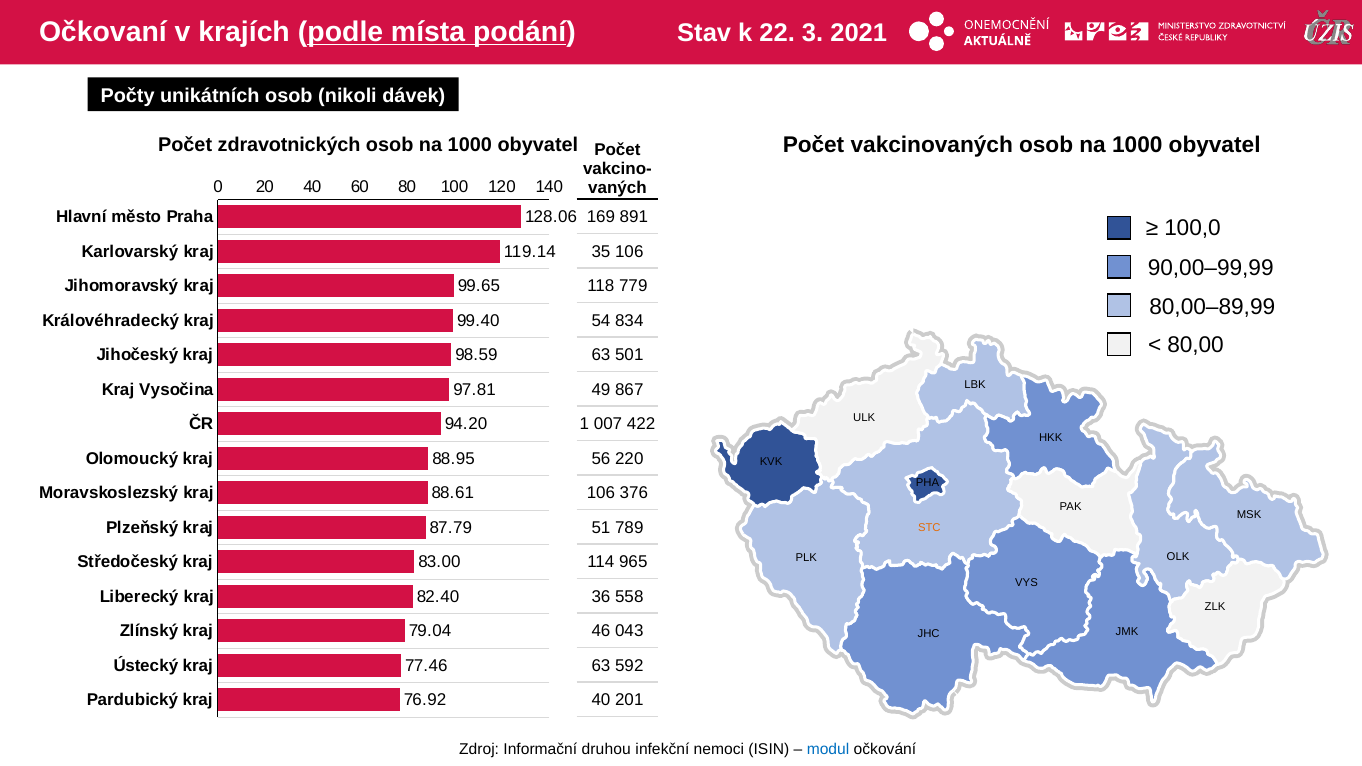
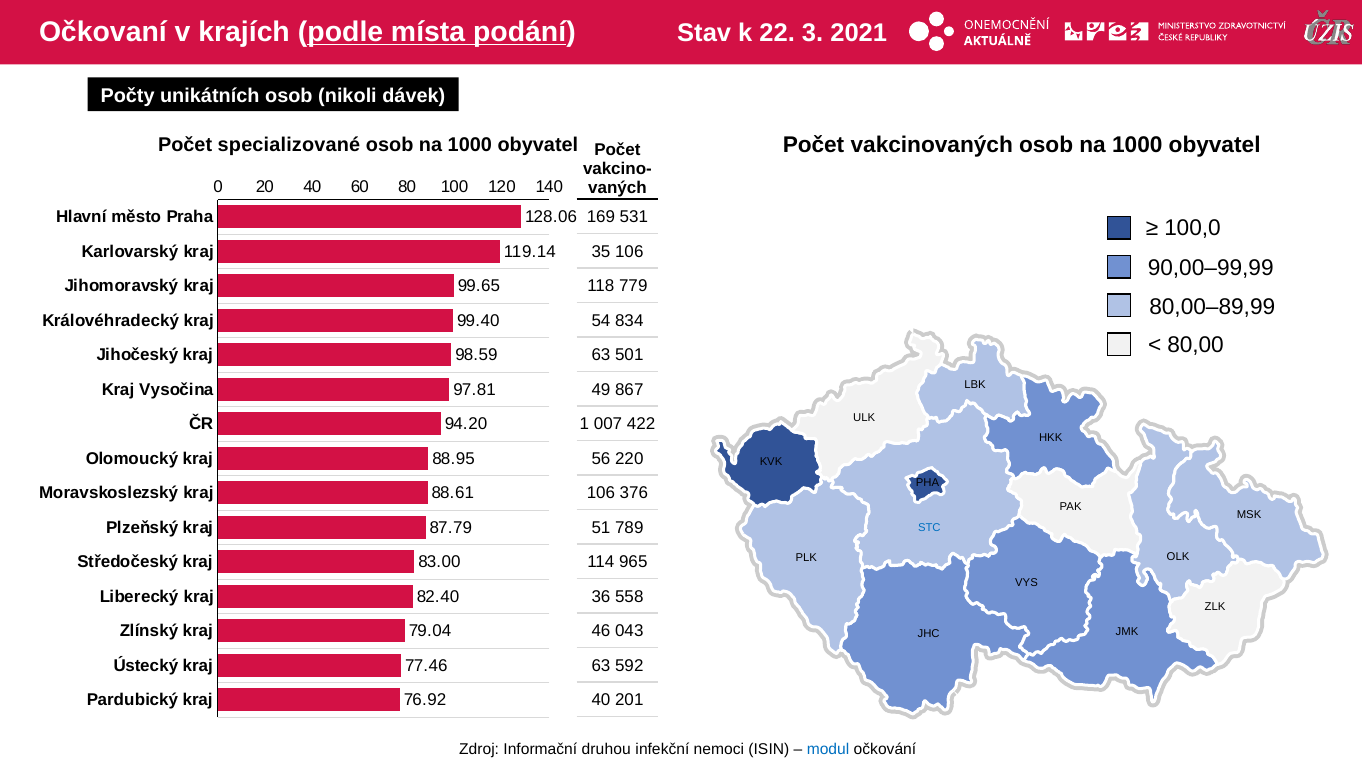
zdravotnických: zdravotnických -> specializované
891: 891 -> 531
STC colour: orange -> blue
